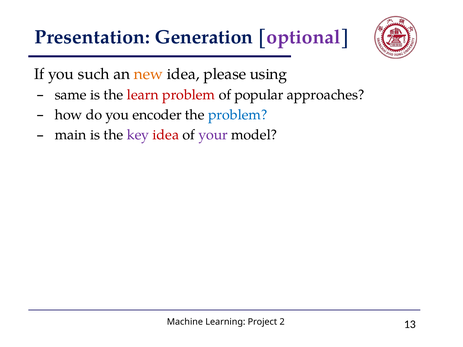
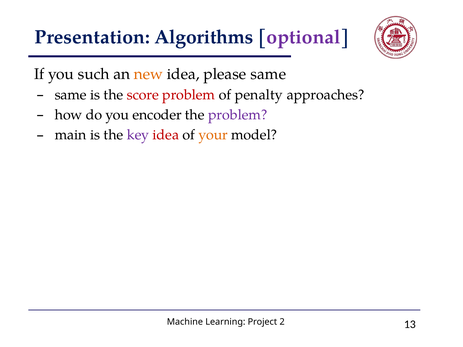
Generation: Generation -> Algorithms
please using: using -> same
learn: learn -> score
popular: popular -> penalty
problem at (238, 115) colour: blue -> purple
your colour: purple -> orange
